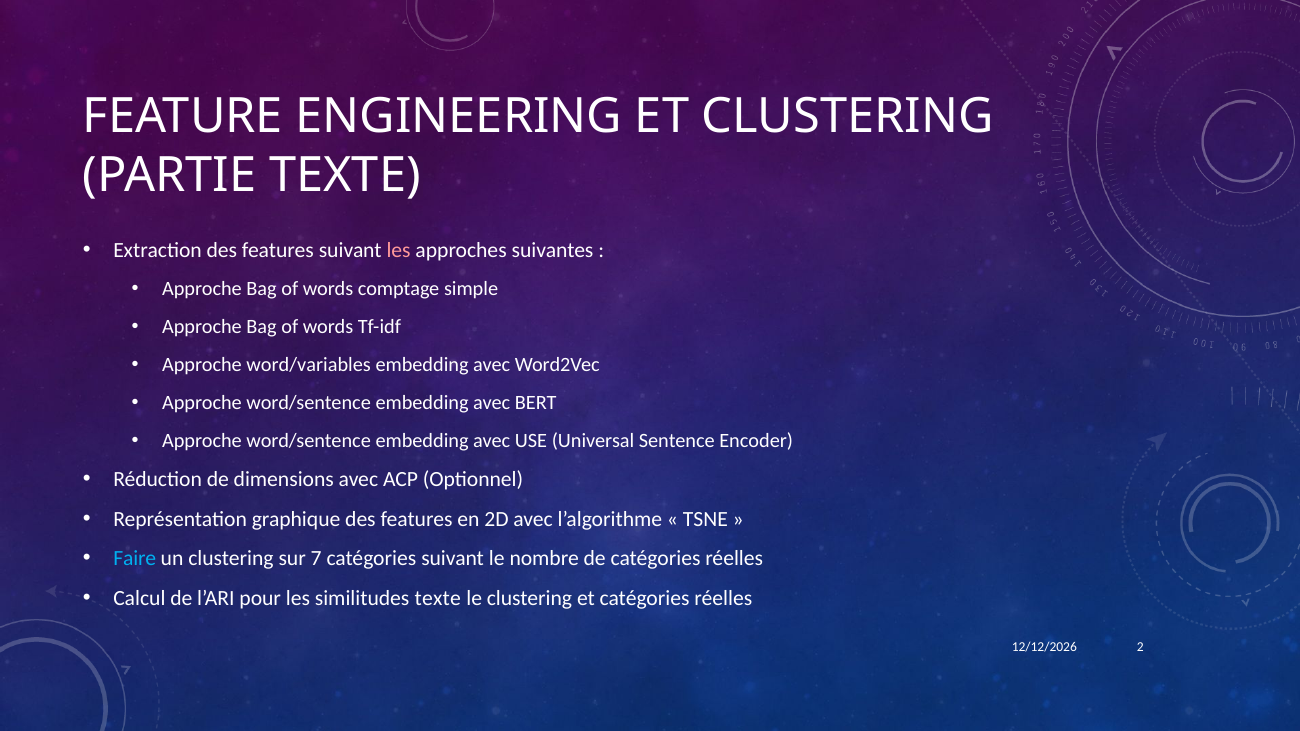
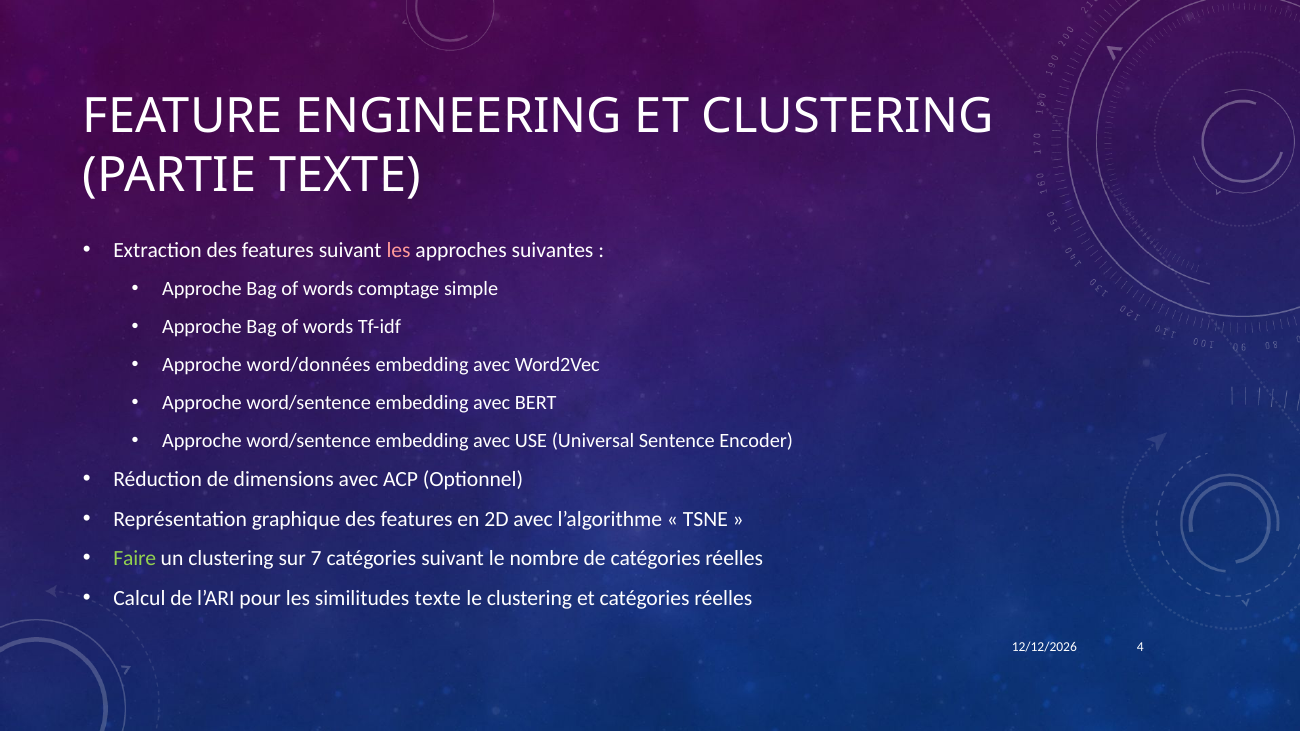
word/variables: word/variables -> word/données
Faire colour: light blue -> light green
2: 2 -> 4
